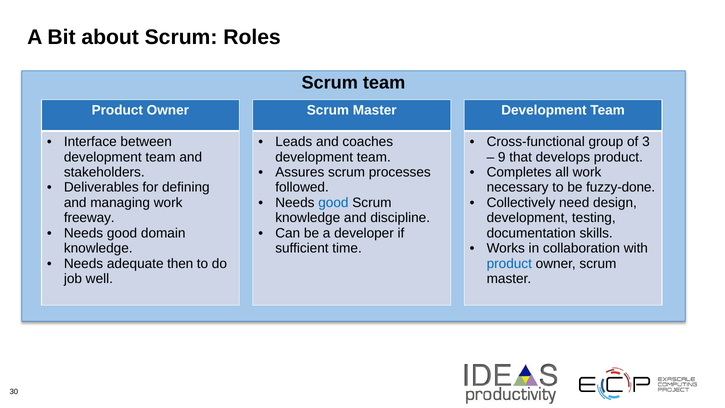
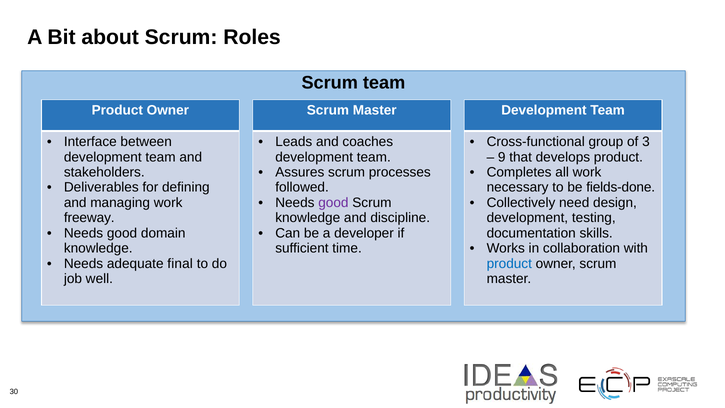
fuzzy-done: fuzzy-done -> fields-done
good at (333, 203) colour: blue -> purple
then: then -> final
